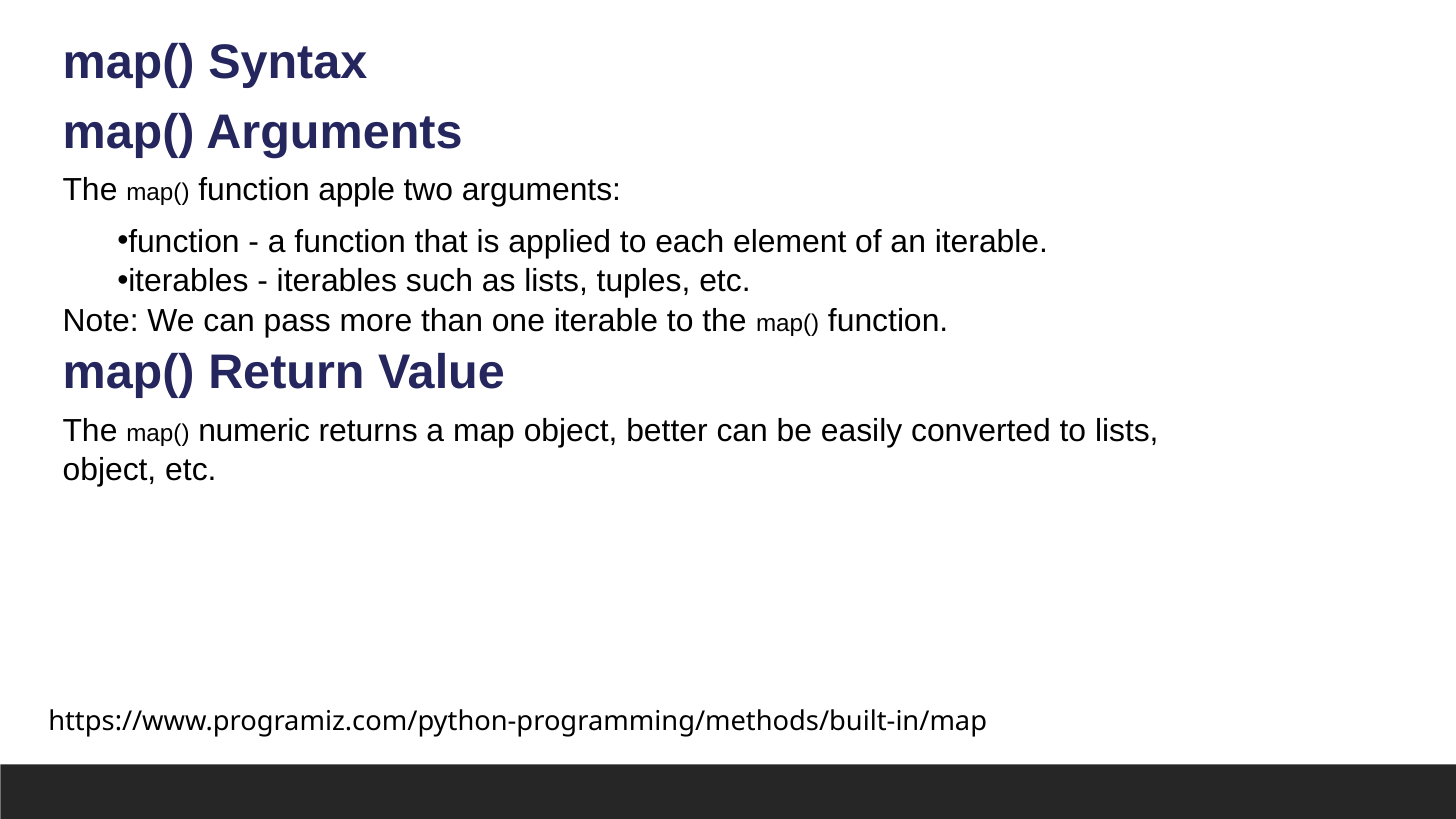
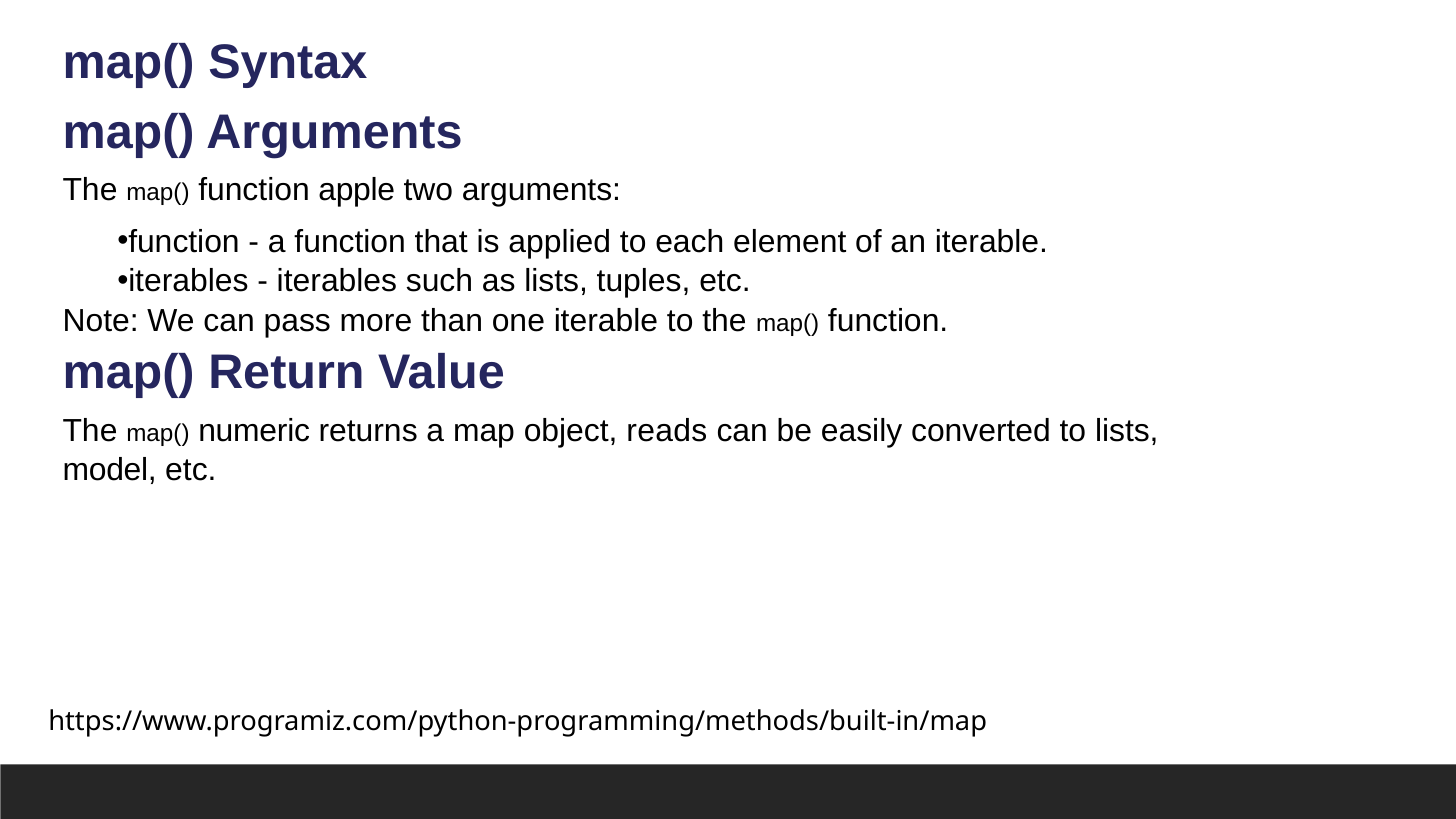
better: better -> reads
object at (109, 470): object -> model
